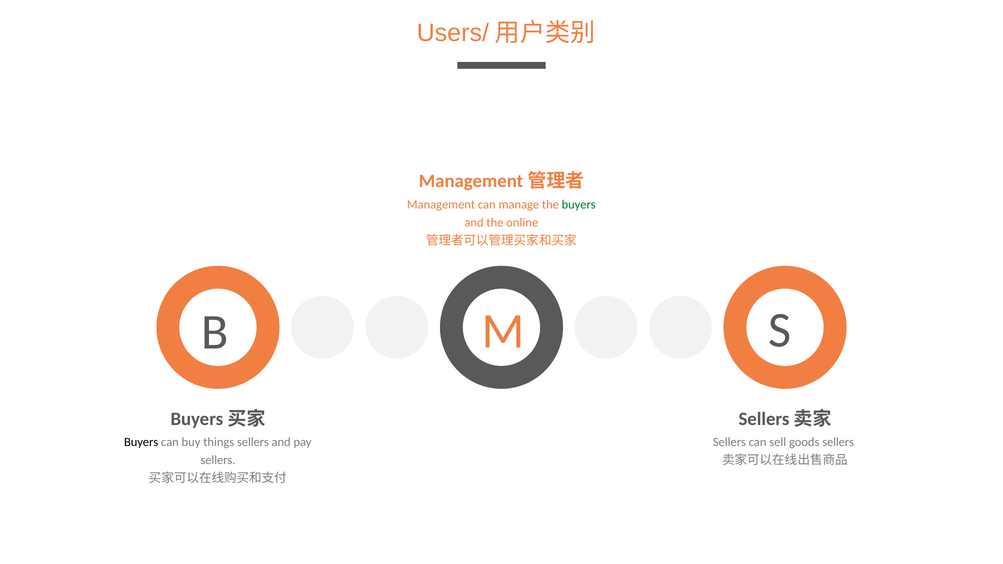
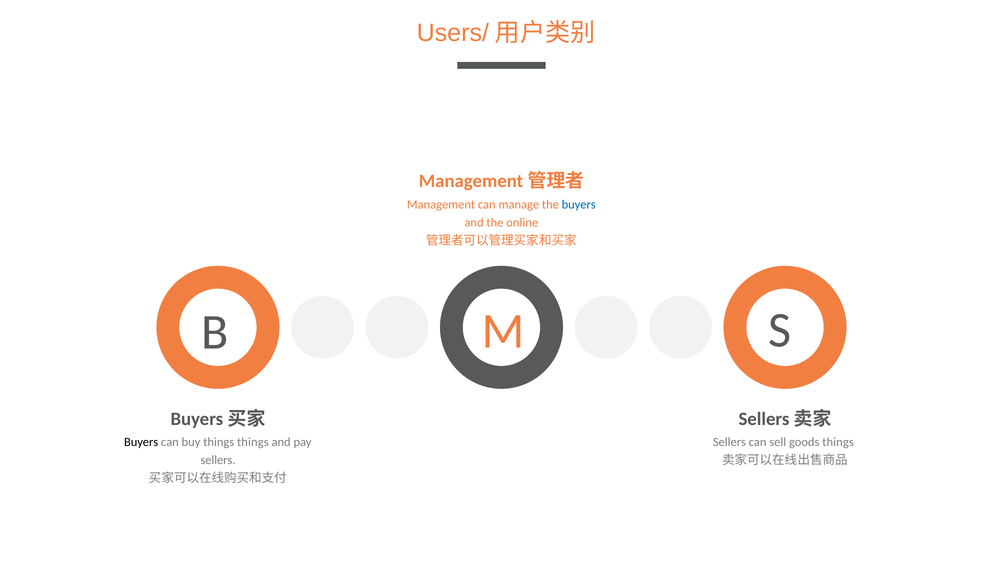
buyers at (579, 205) colour: green -> blue
goods sellers: sellers -> things
things sellers: sellers -> things
